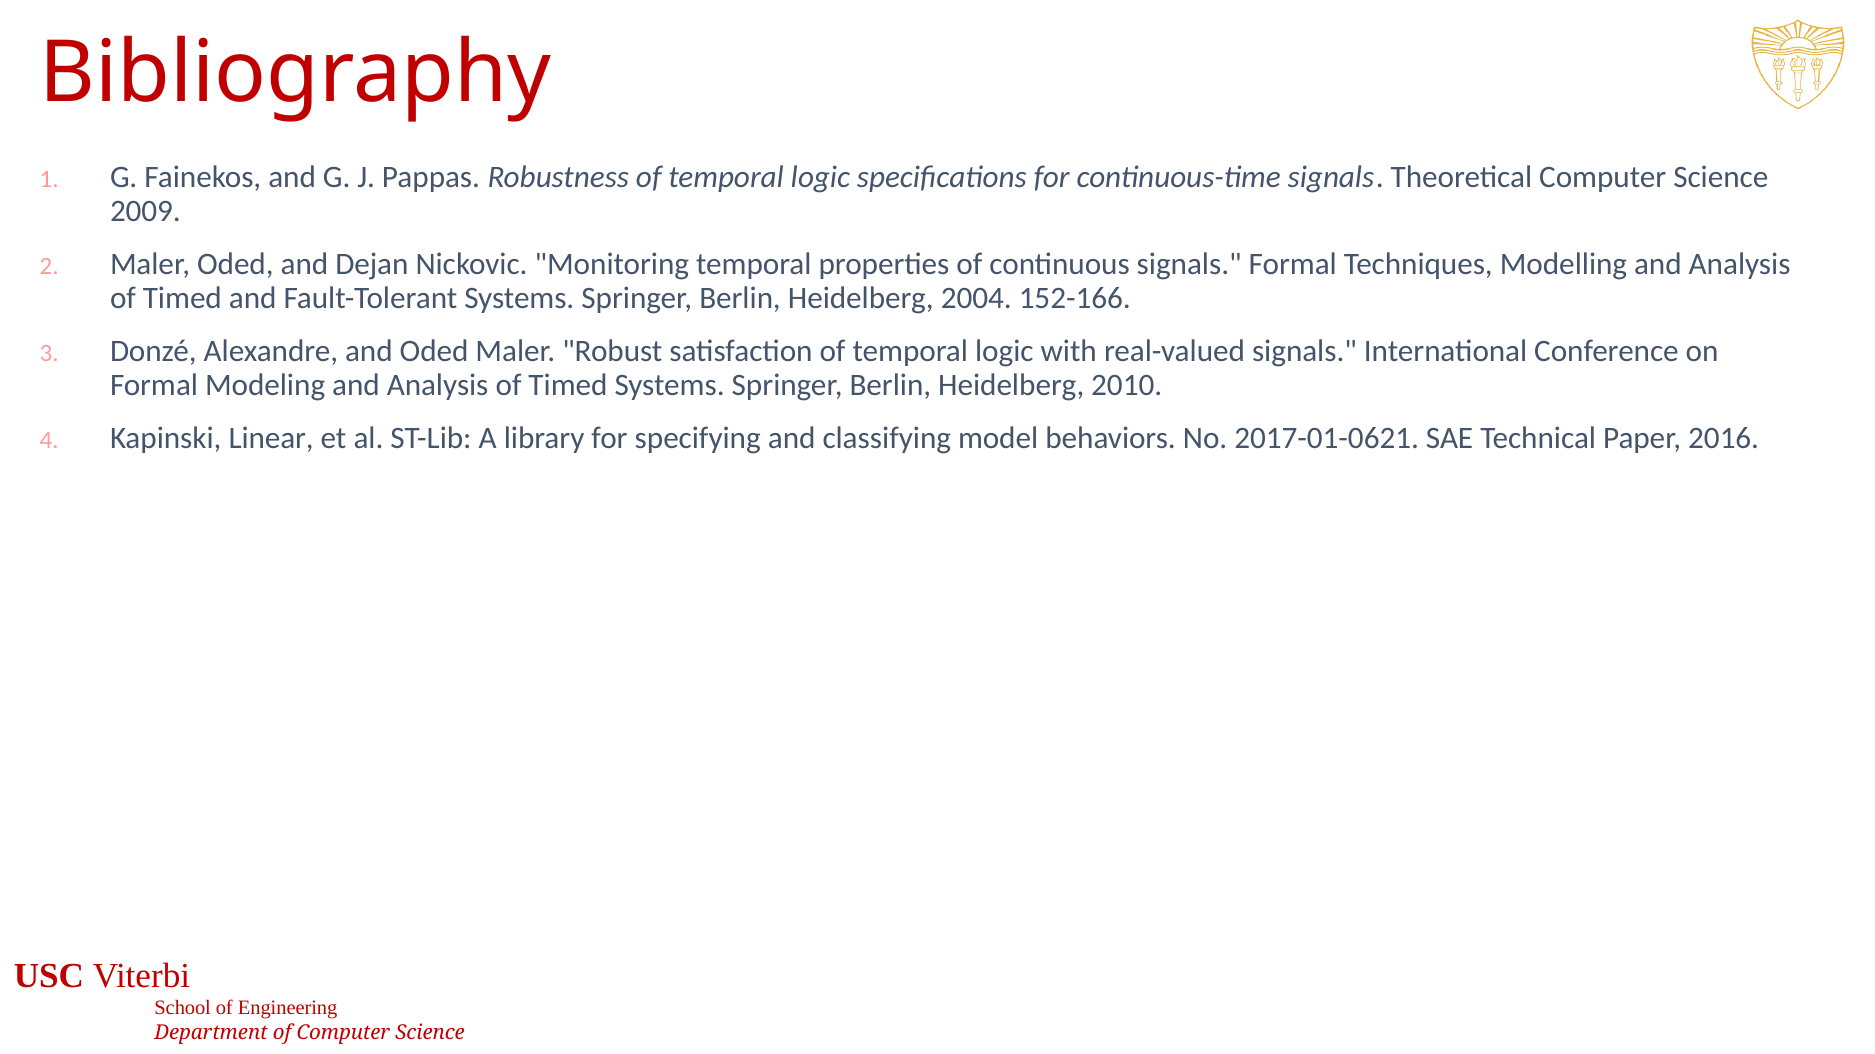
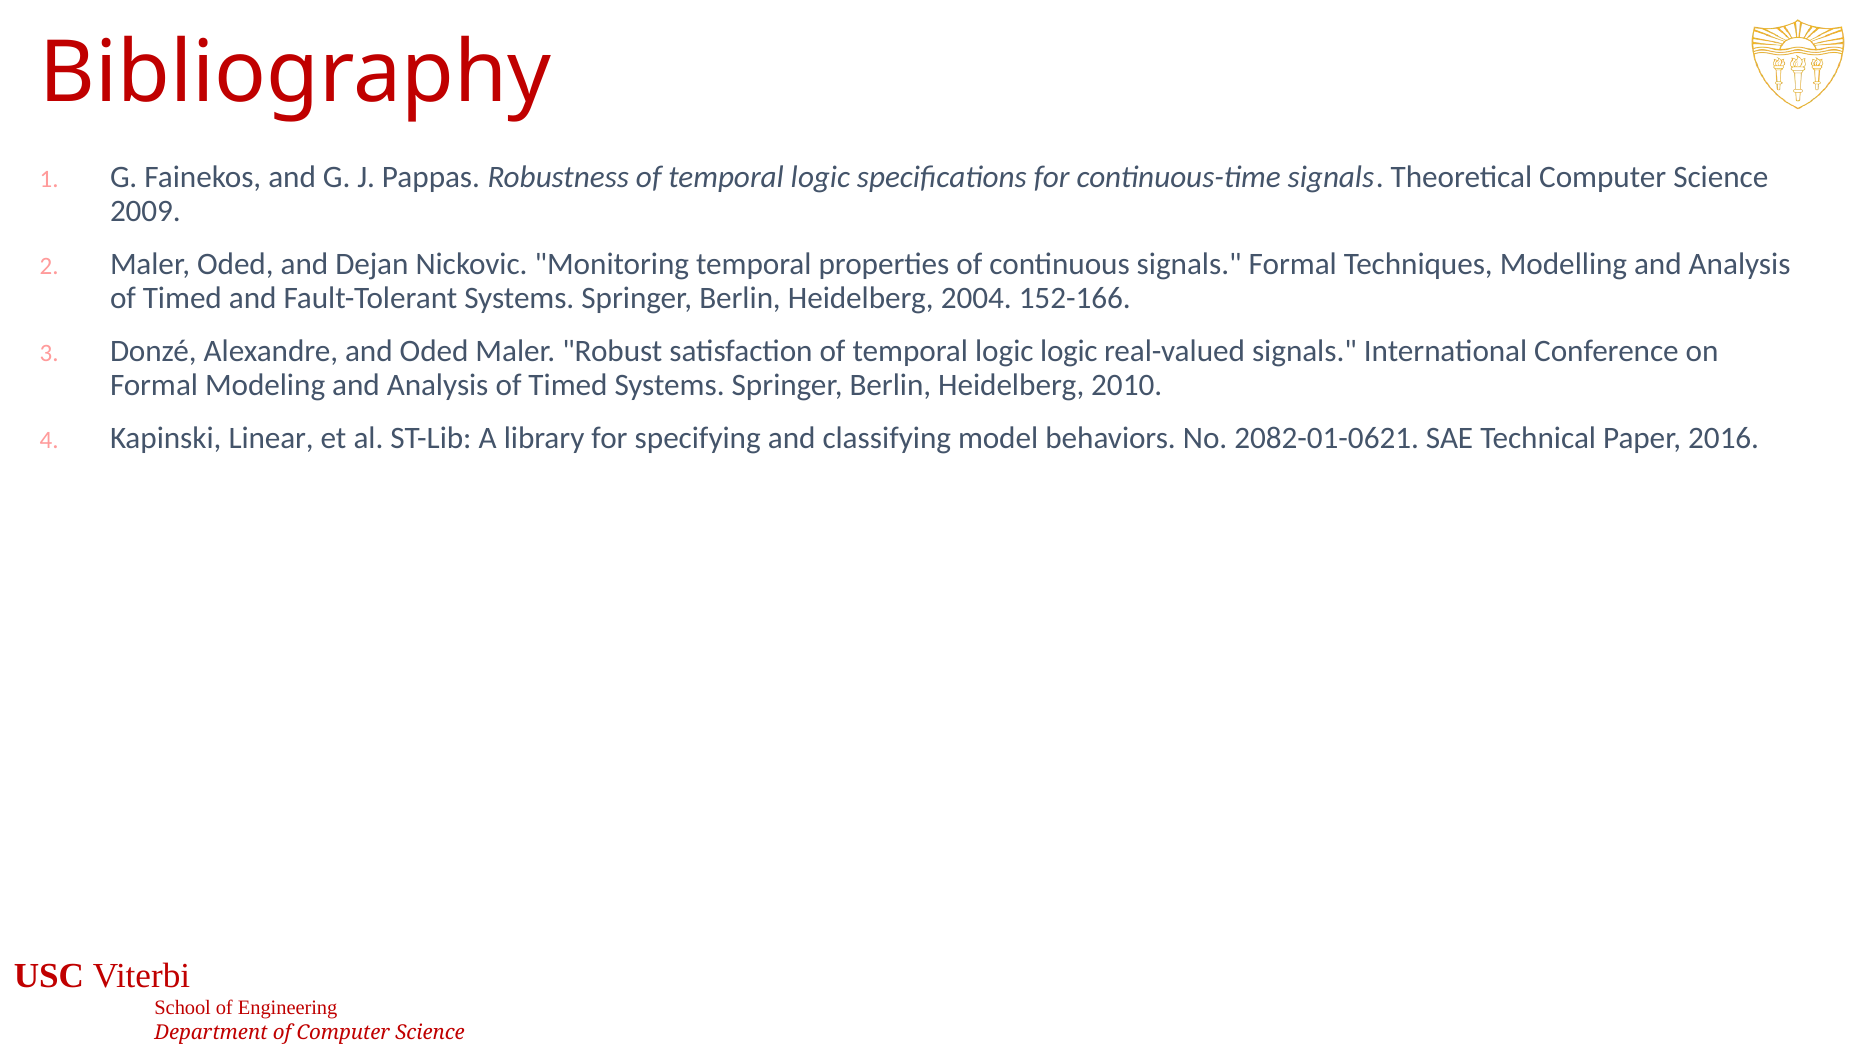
logic with: with -> logic
2017-01-0621: 2017-01-0621 -> 2082-01-0621
